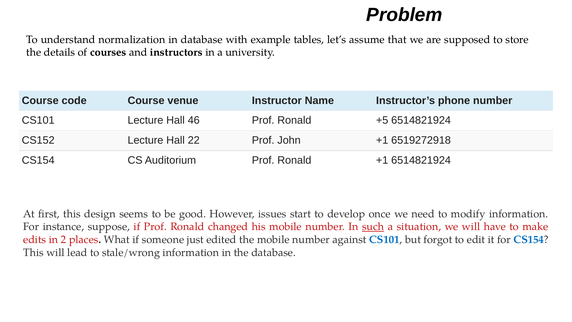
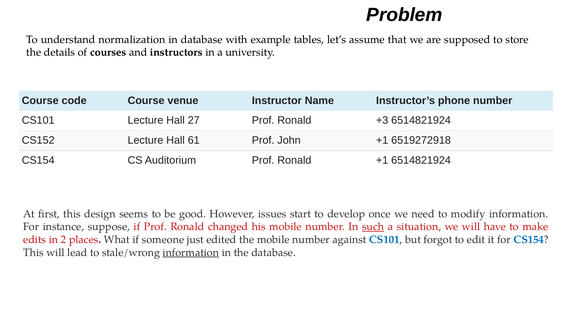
46: 46 -> 27
+5: +5 -> +3
22: 22 -> 61
information at (191, 252) underline: none -> present
